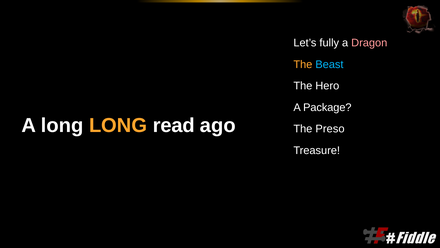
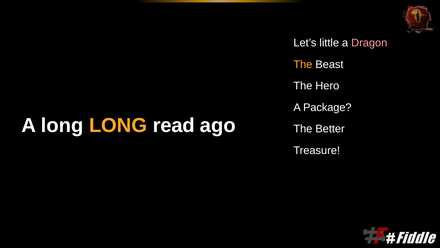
fully: fully -> little
Beast colour: light blue -> white
Preso: Preso -> Better
